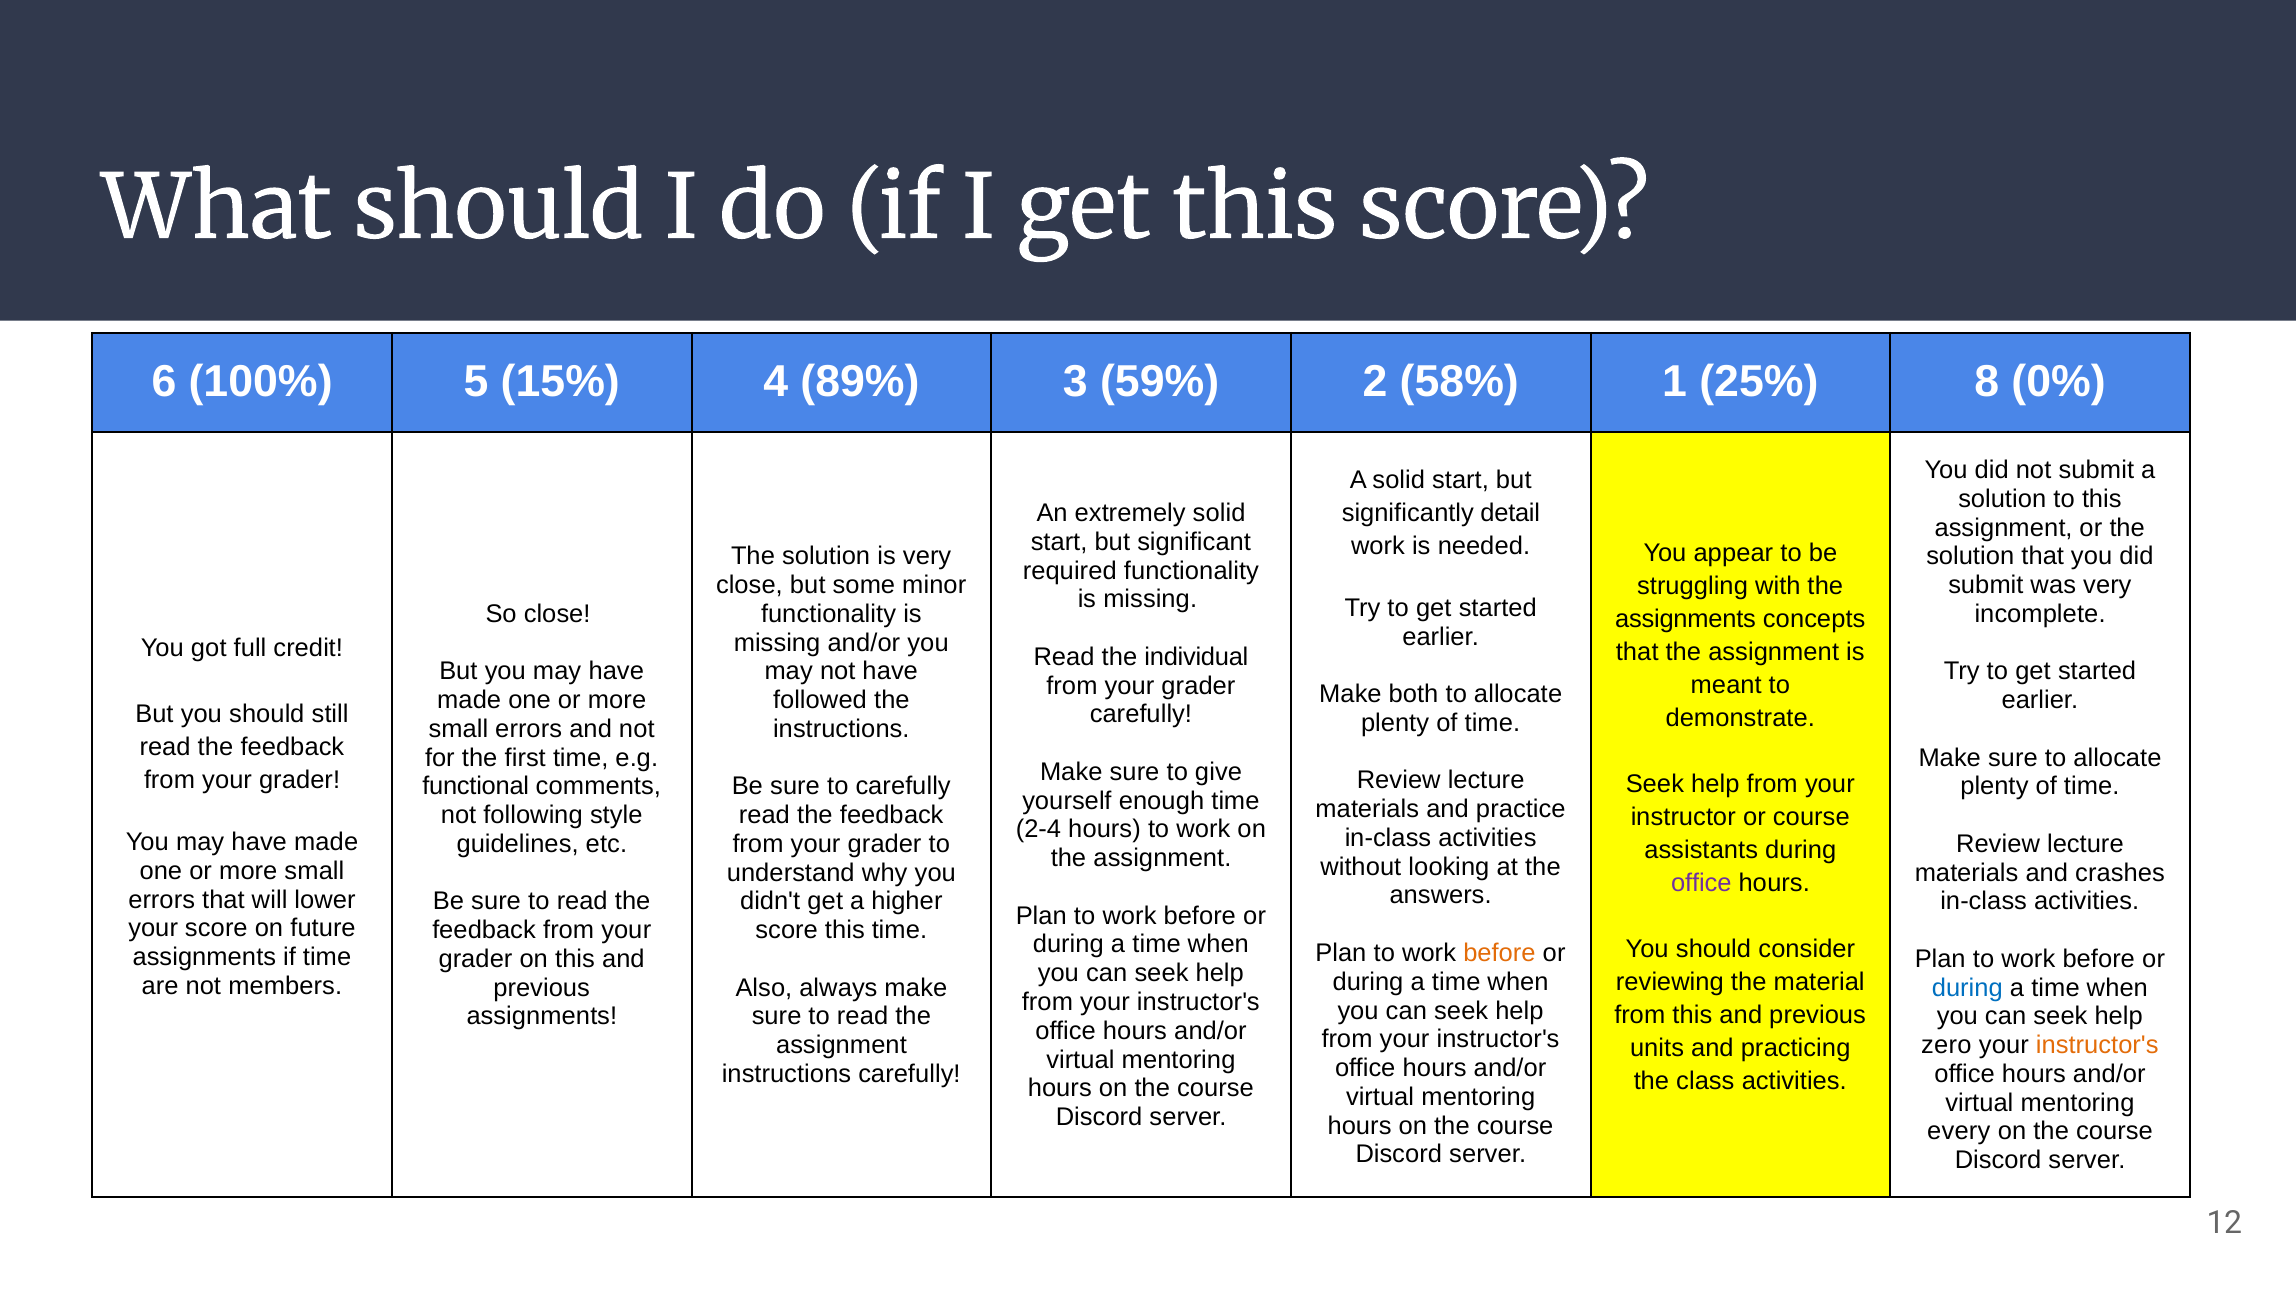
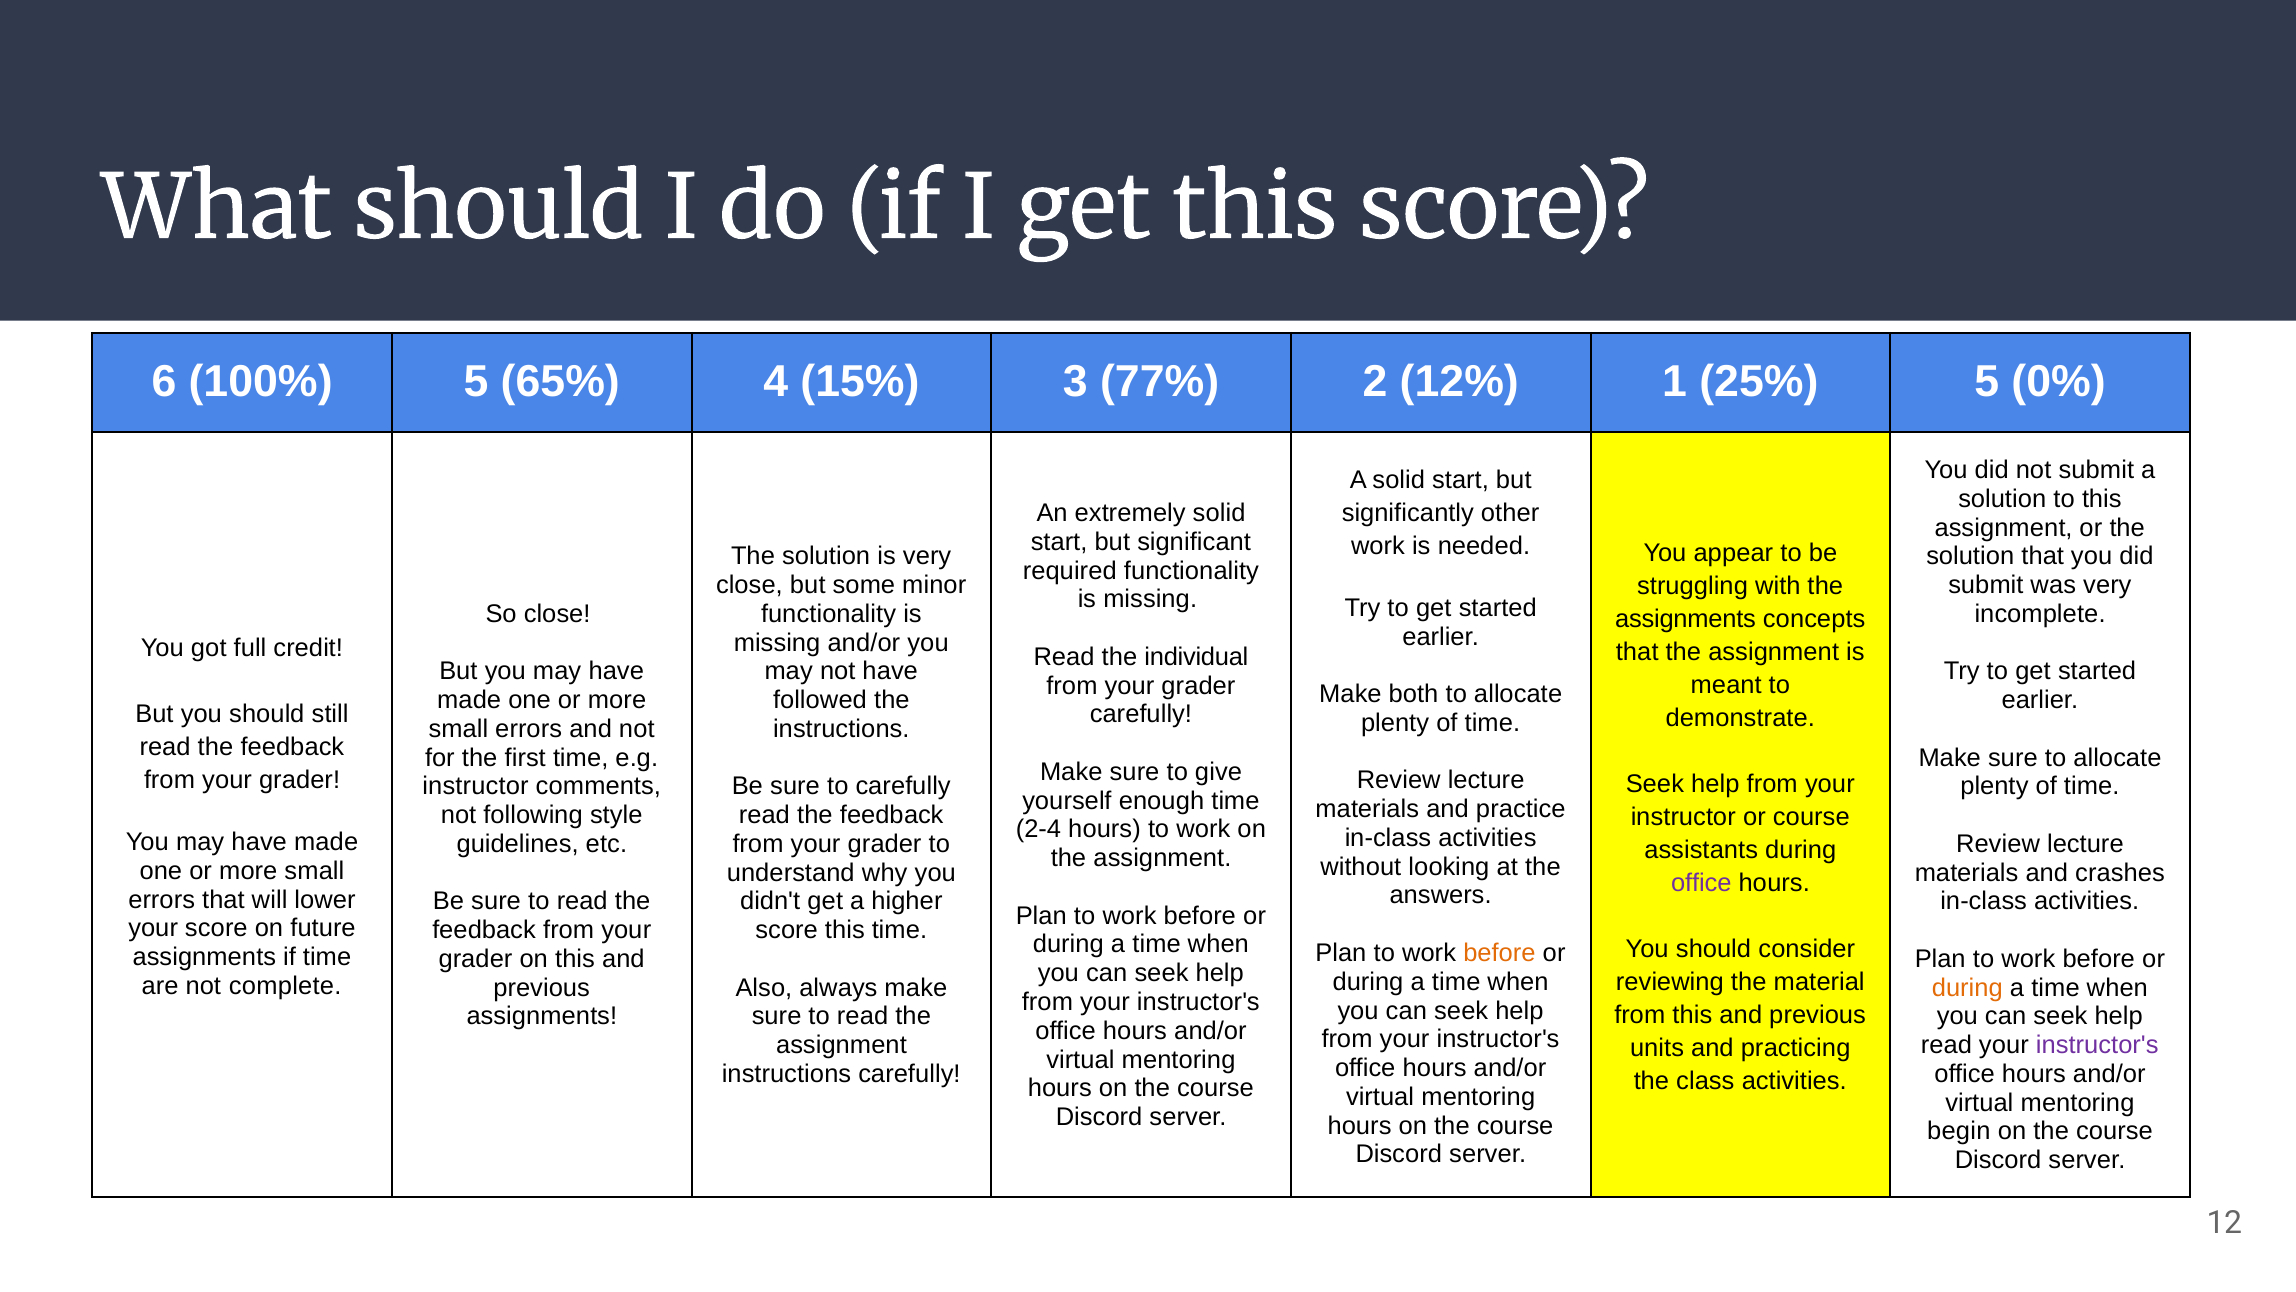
15%: 15% -> 65%
89%: 89% -> 15%
59%: 59% -> 77%
58%: 58% -> 12%
25% 8: 8 -> 5
detail: detail -> other
functional at (476, 786): functional -> instructor
members: members -> complete
during at (1967, 987) colour: blue -> orange
zero at (1946, 1045): zero -> read
instructor's at (2097, 1045) colour: orange -> purple
every: every -> begin
